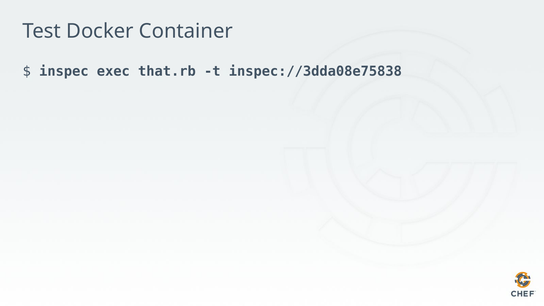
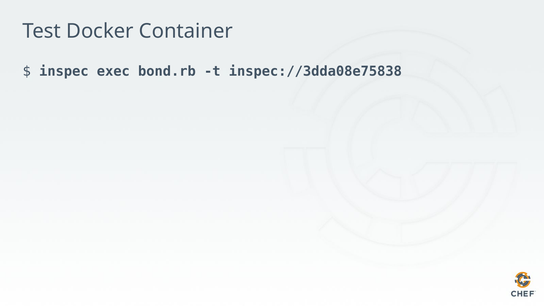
that.rb: that.rb -> bond.rb
